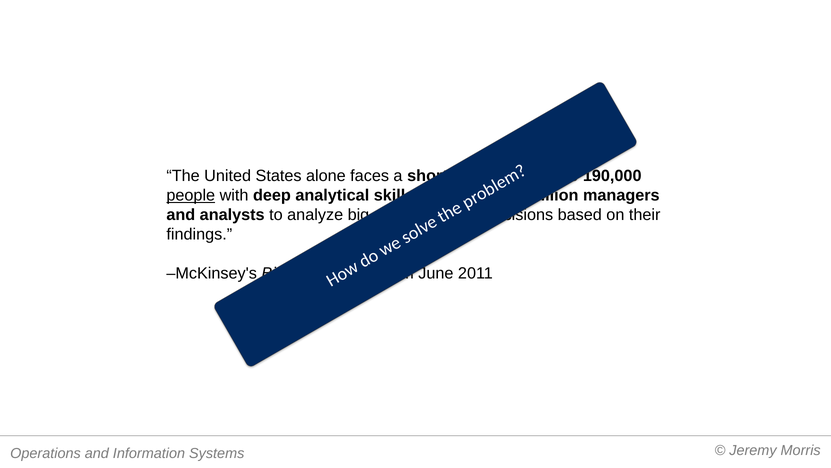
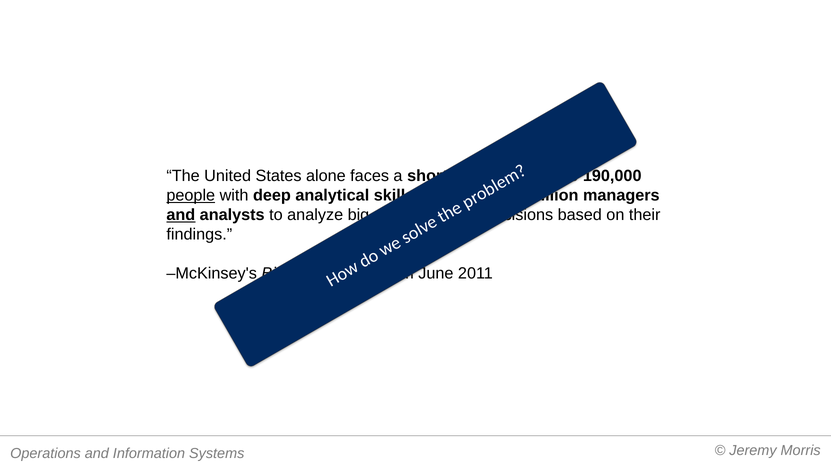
and at (181, 215) underline: none -> present
